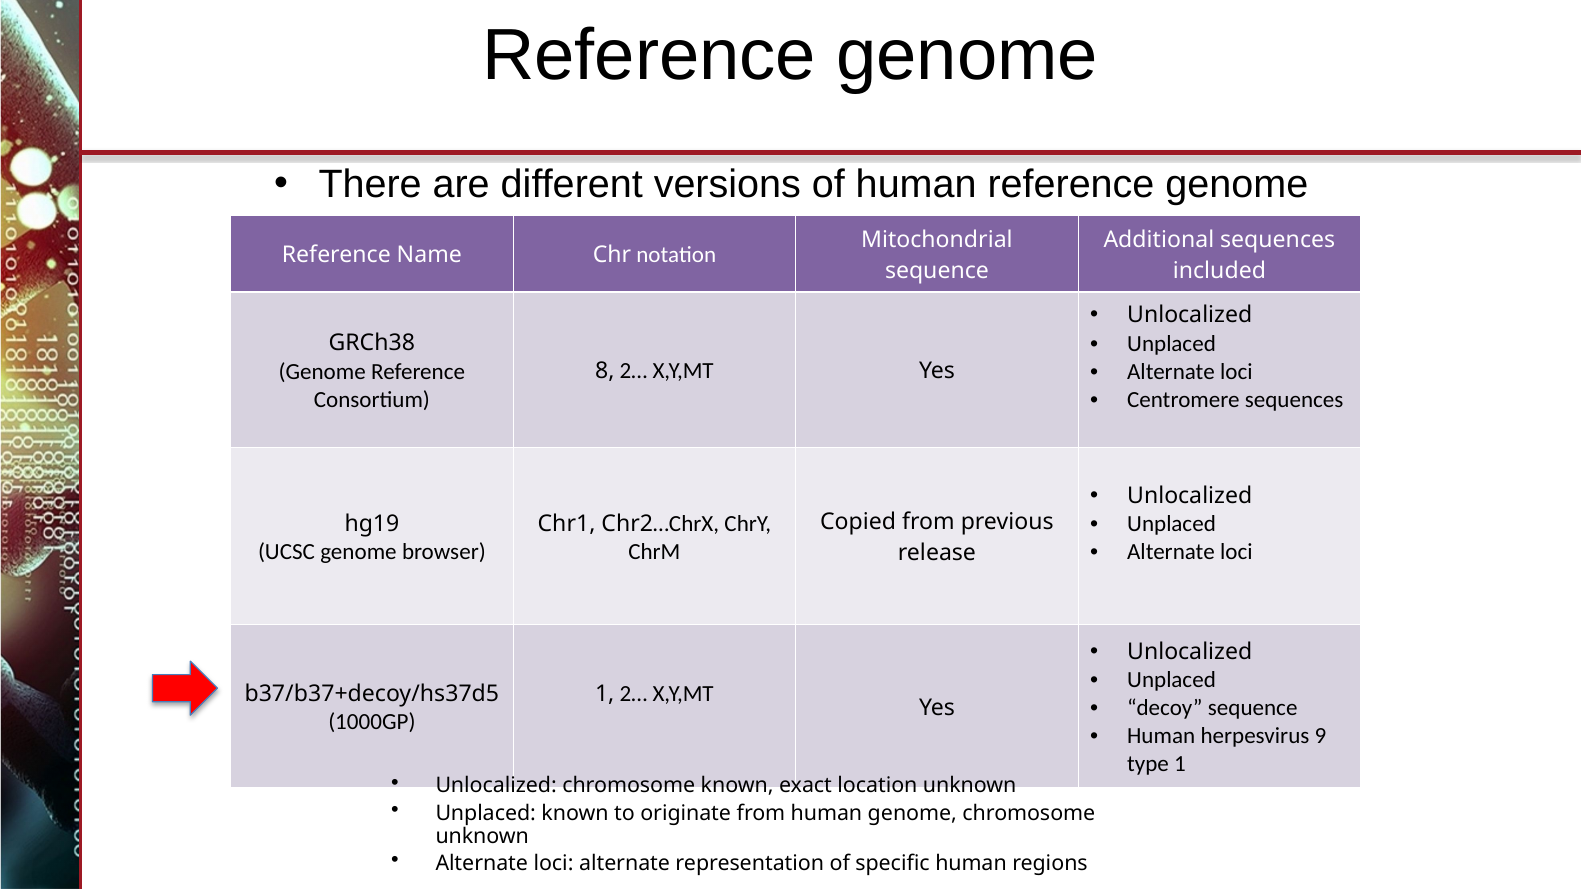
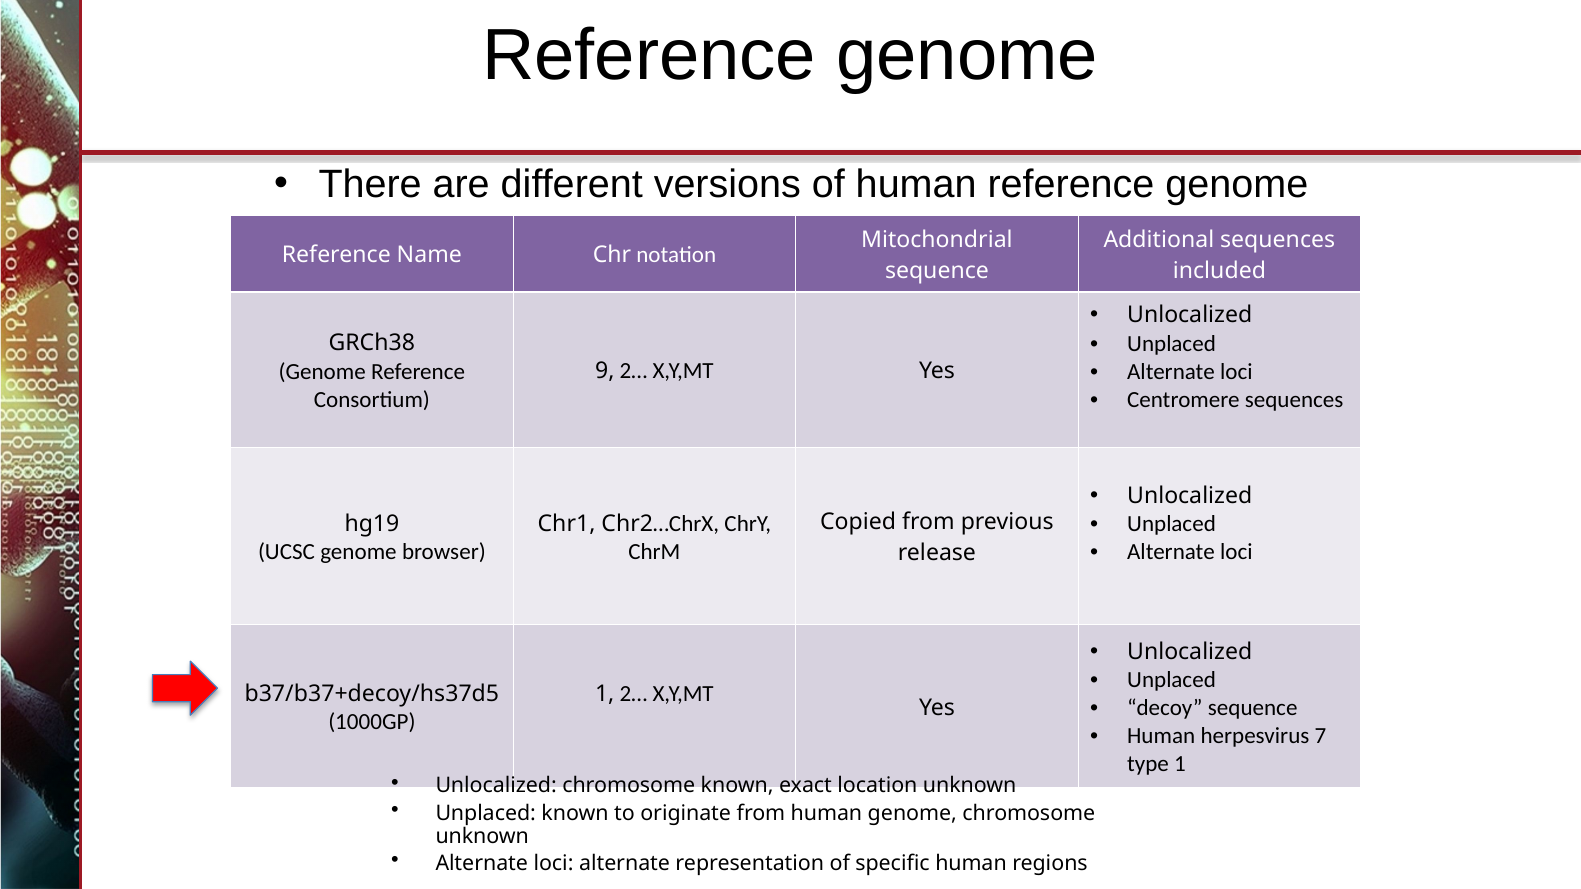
8: 8 -> 9
9: 9 -> 7
